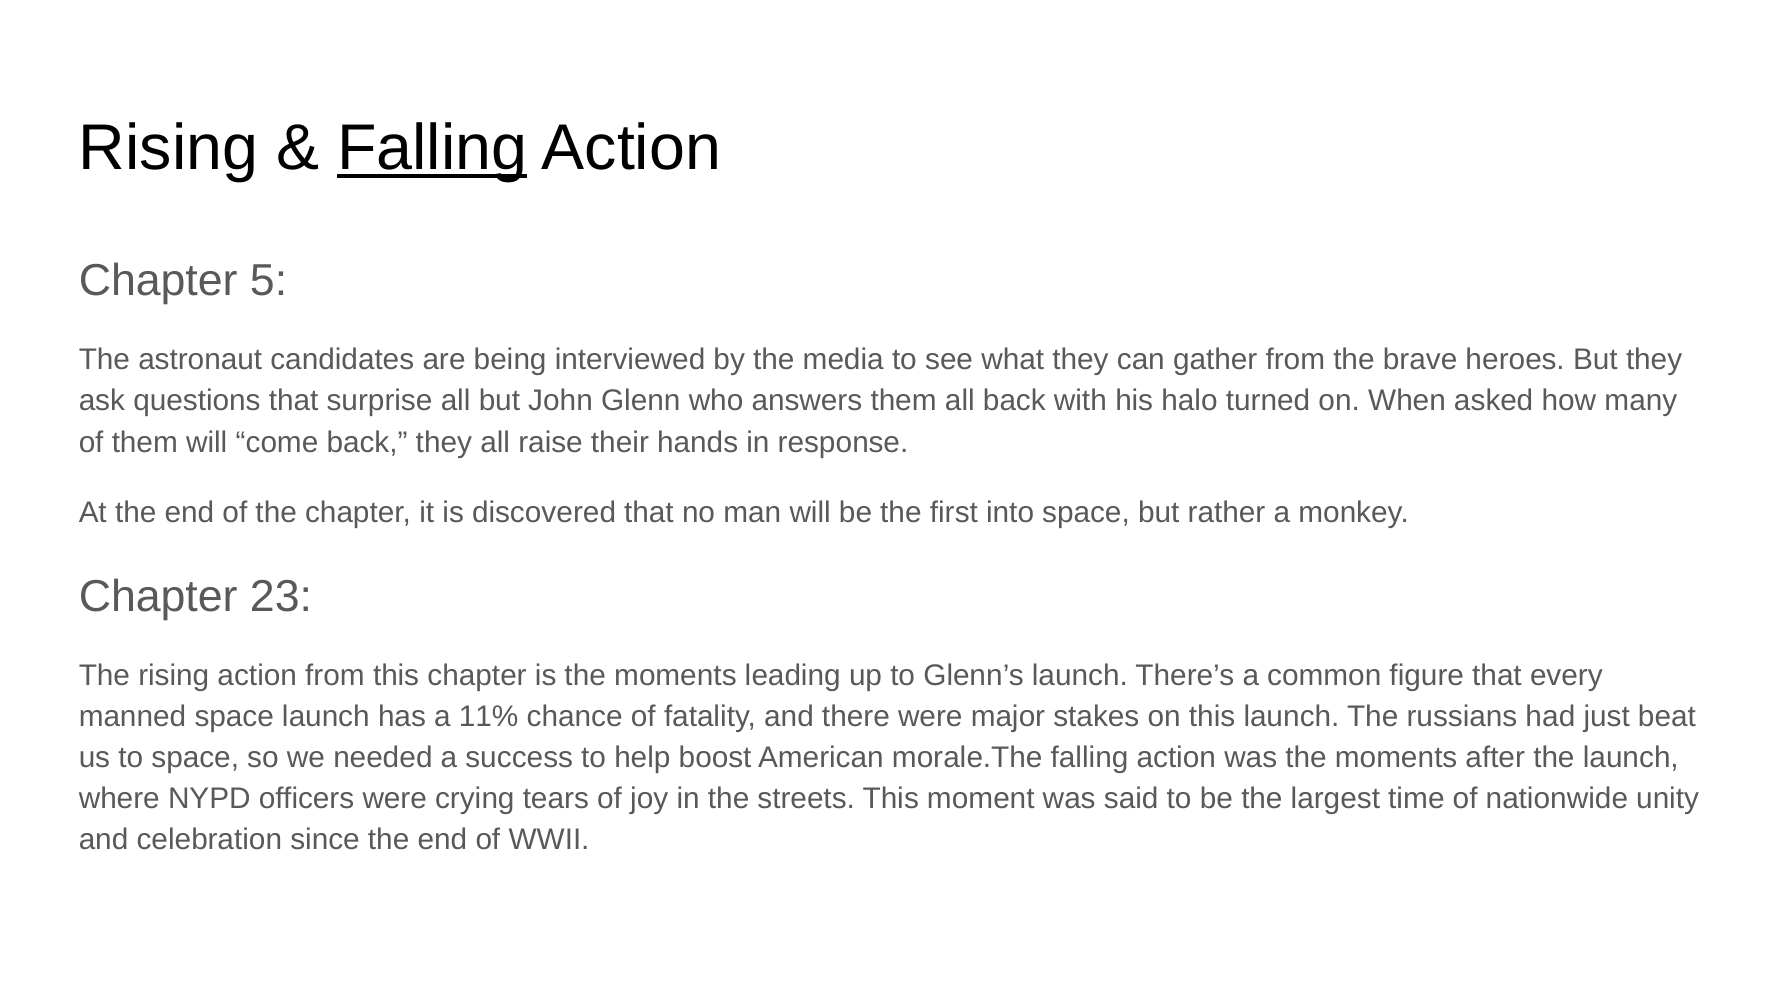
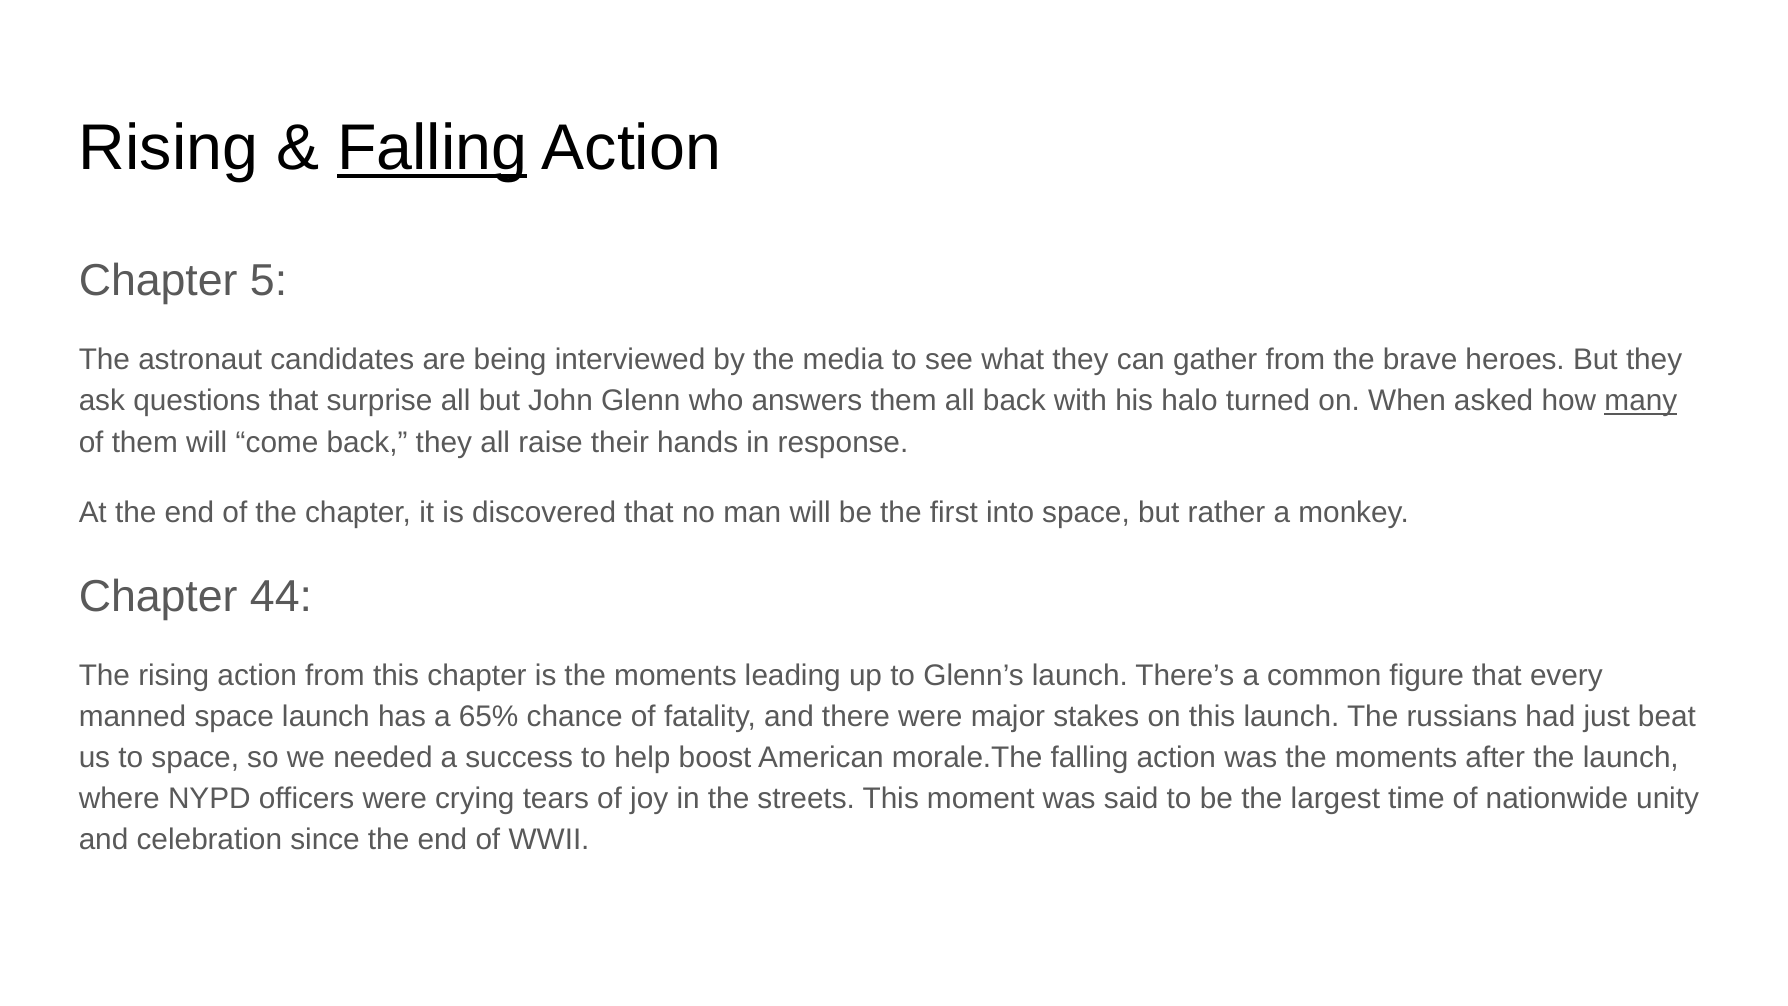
many underline: none -> present
23: 23 -> 44
11%: 11% -> 65%
